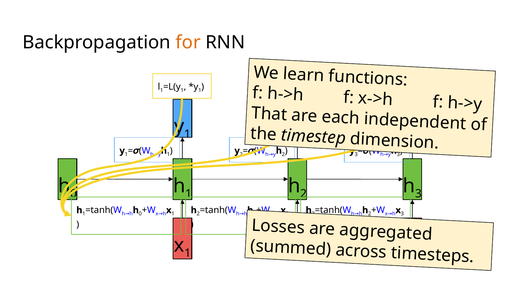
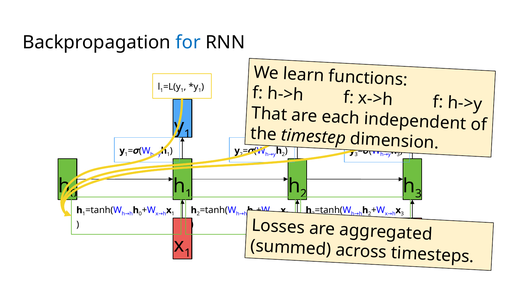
for colour: orange -> blue
